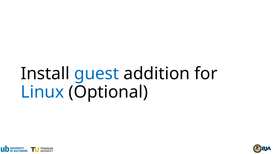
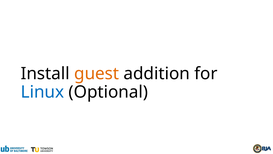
guest colour: blue -> orange
